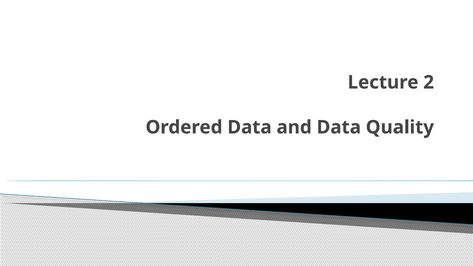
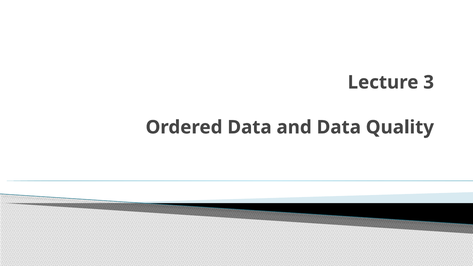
2: 2 -> 3
